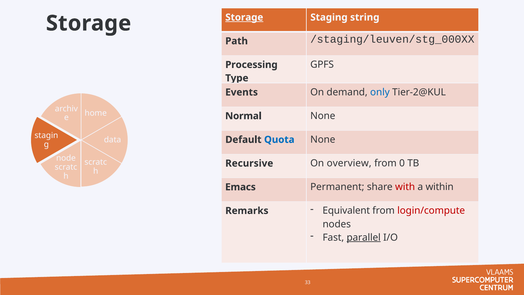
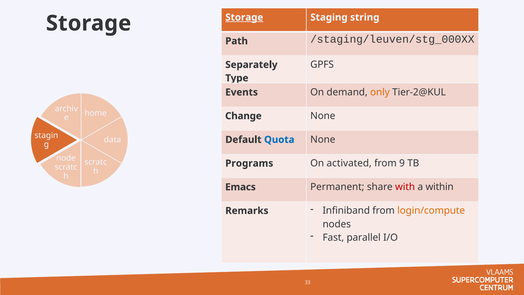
Processing: Processing -> Separately
only colour: blue -> orange
Normal: Normal -> Change
Recursive: Recursive -> Programs
overview: overview -> activated
0: 0 -> 9
Equivalent: Equivalent -> Infiniband
login/compute colour: red -> orange
parallel underline: present -> none
